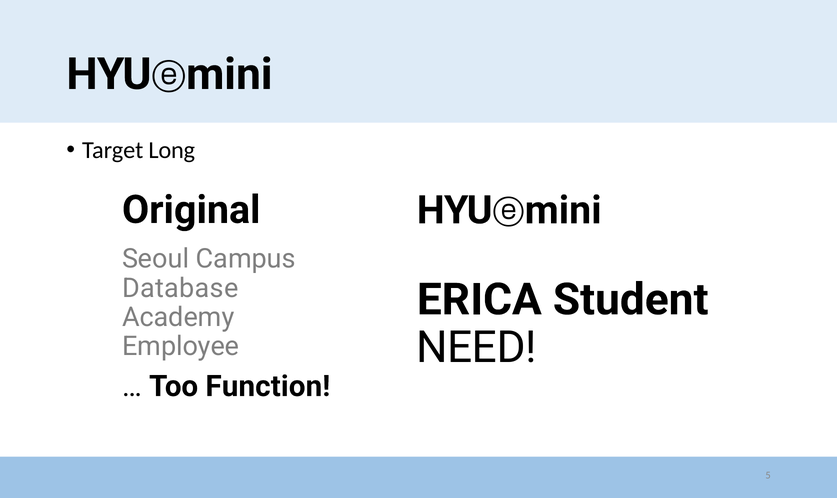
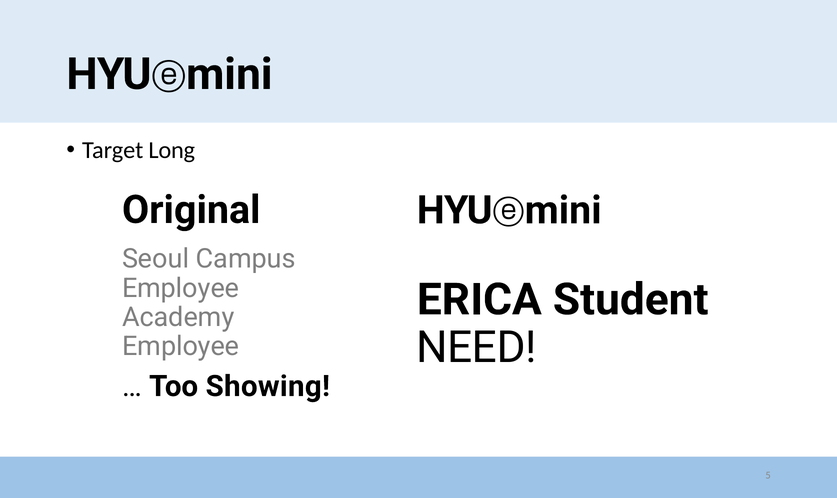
Database at (180, 288): Database -> Employee
Function: Function -> Showing
